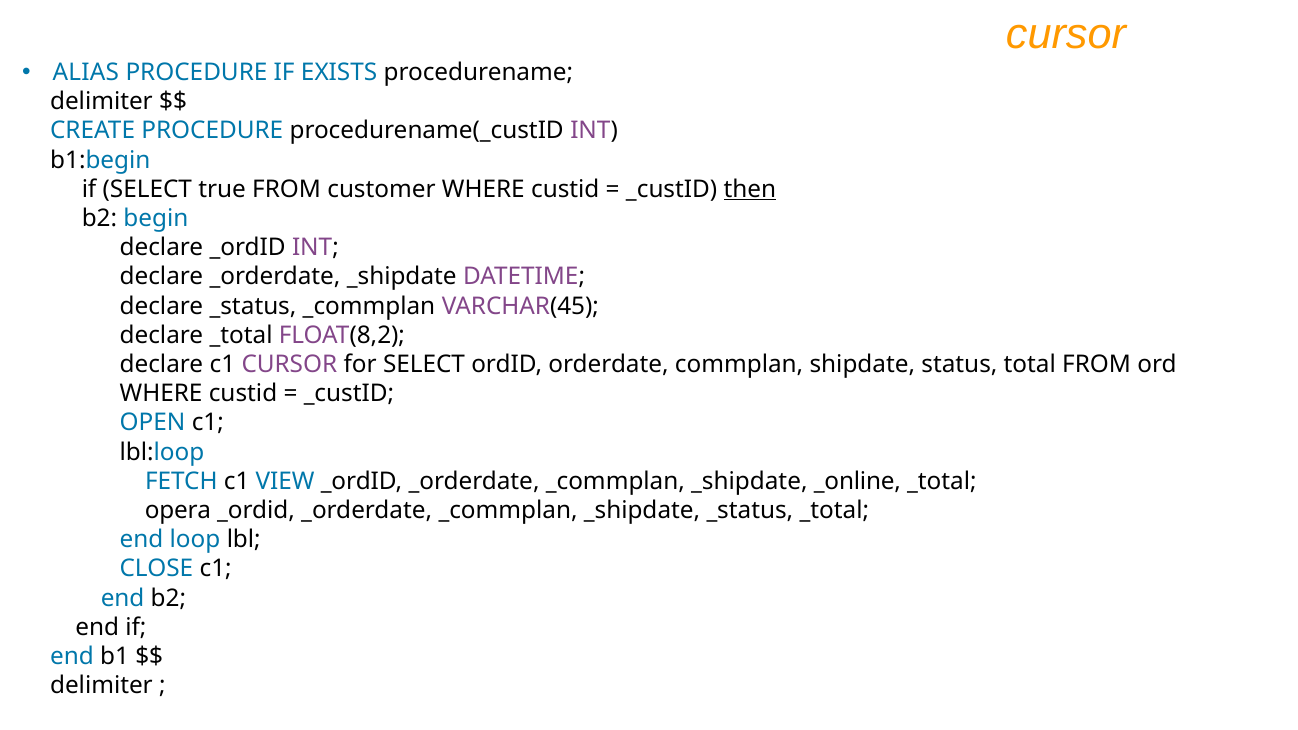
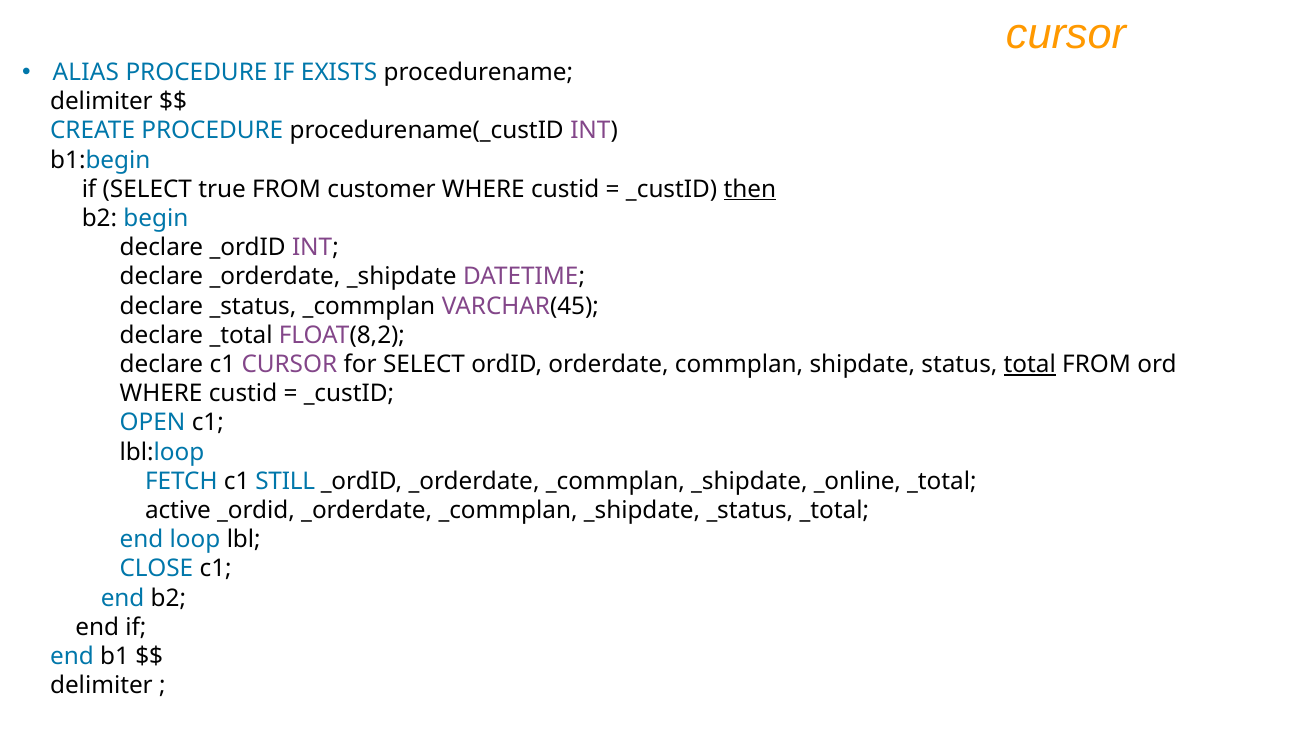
total underline: none -> present
VIEW: VIEW -> STILL
opera: opera -> active
